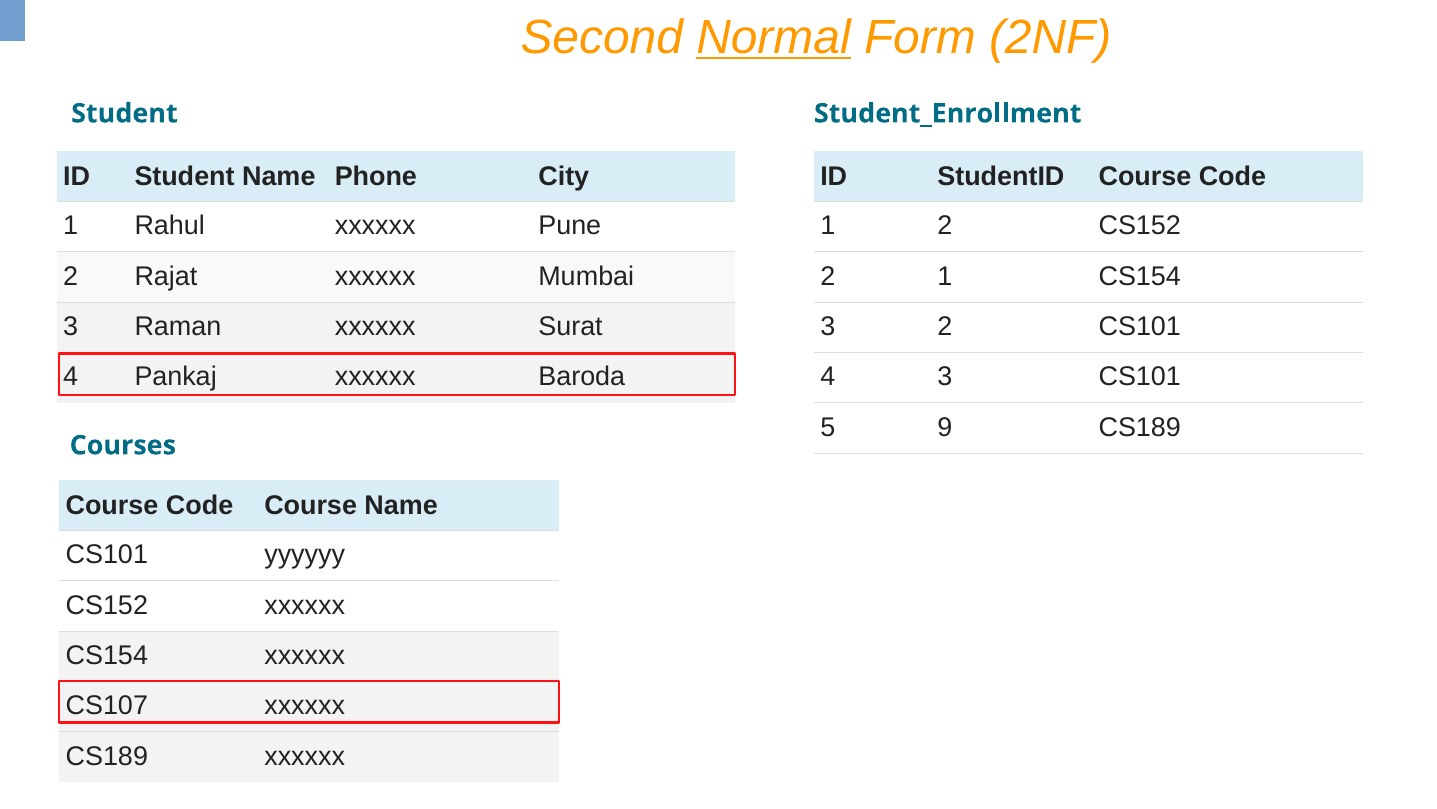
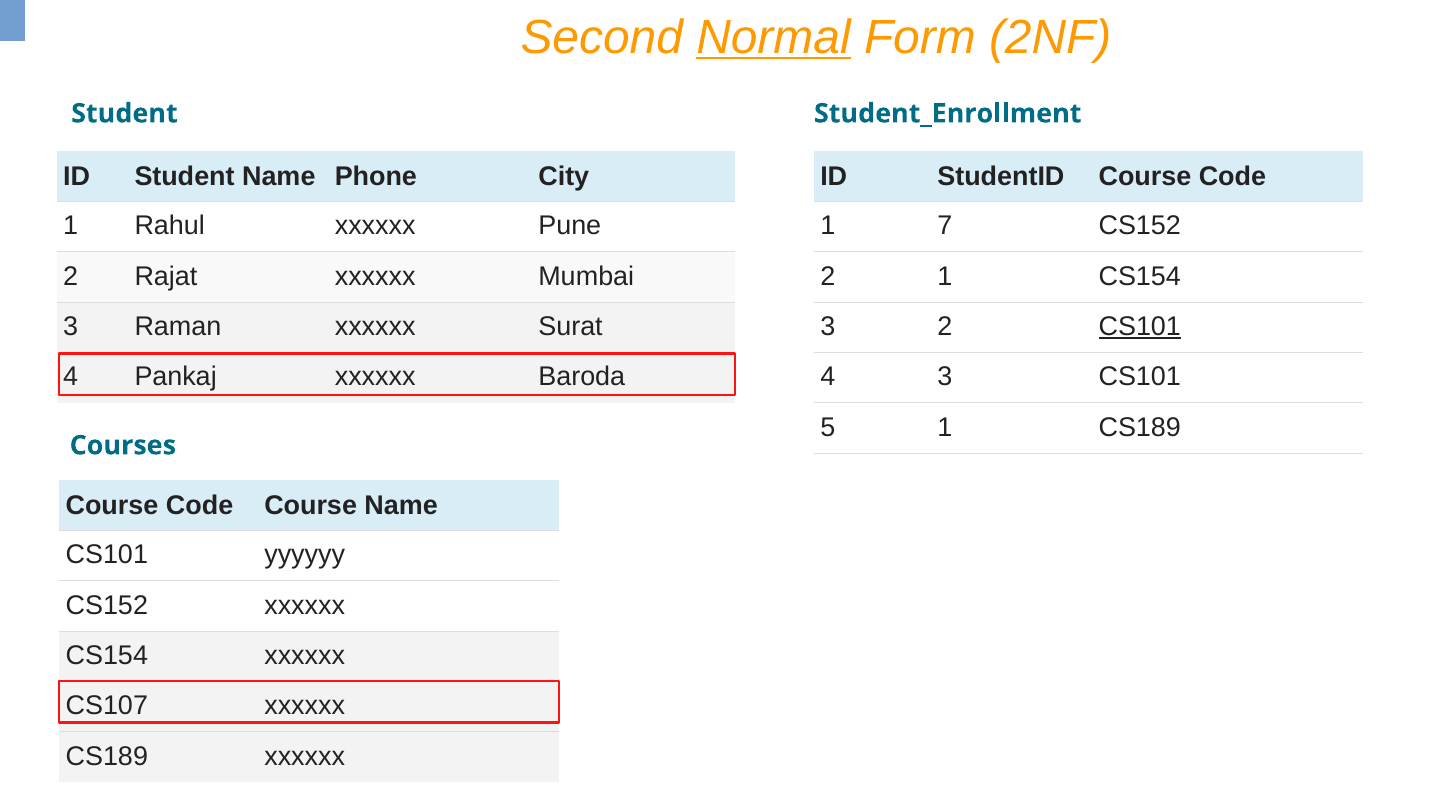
1 2: 2 -> 7
CS101 at (1140, 326) underline: none -> present
5 9: 9 -> 1
